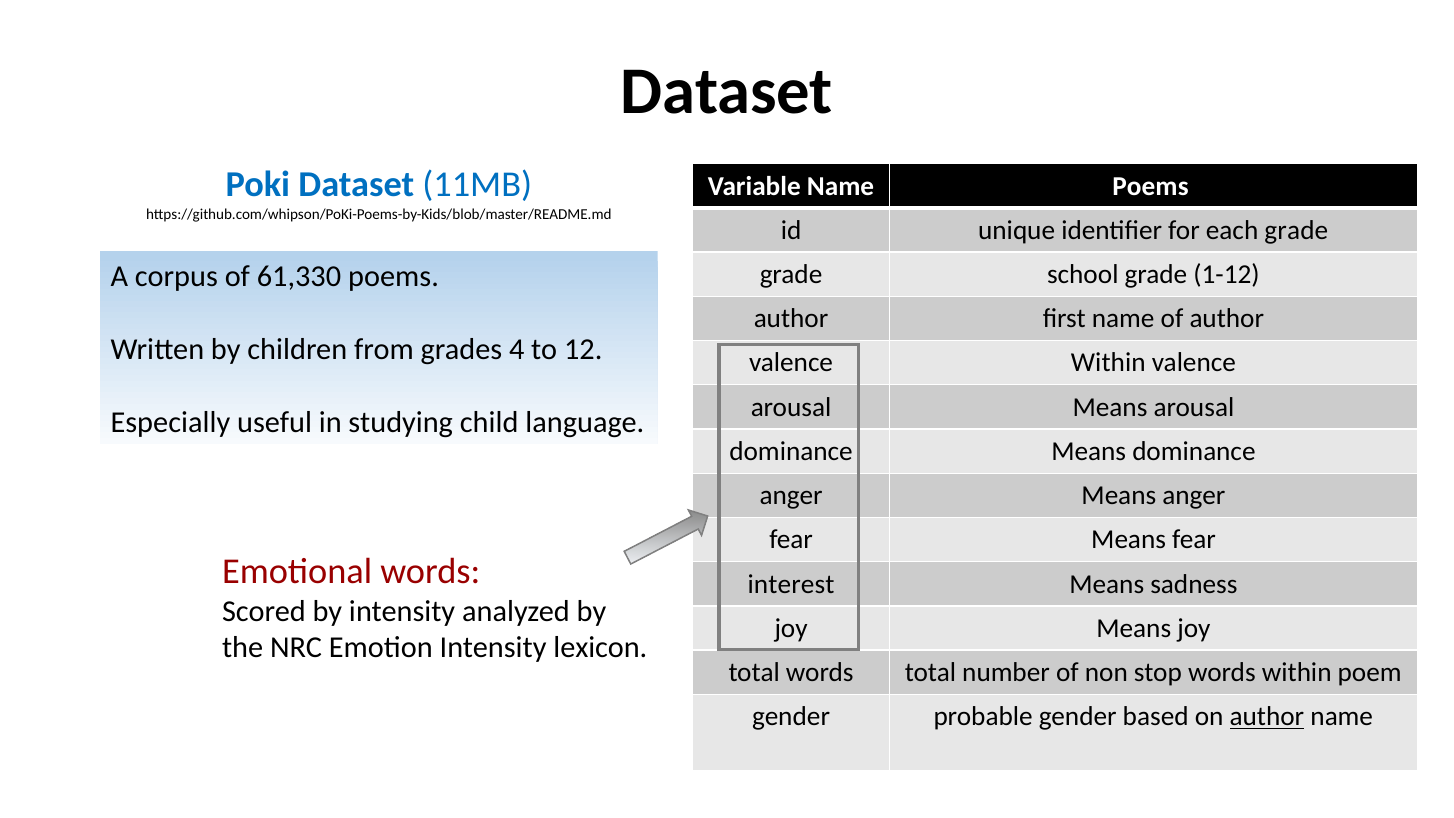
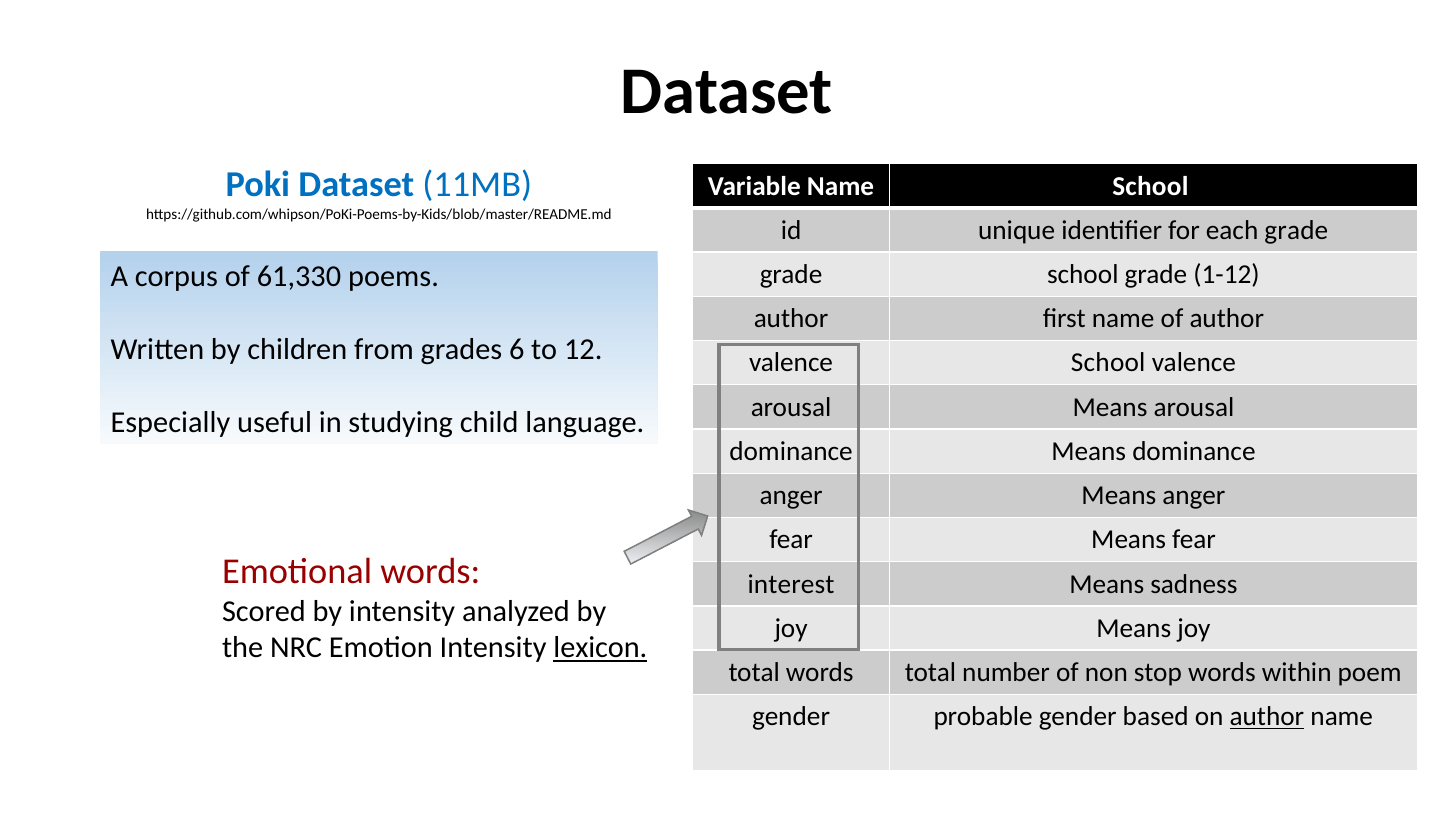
Name Poems: Poems -> School
4: 4 -> 6
valence Within: Within -> School
lexicon underline: none -> present
